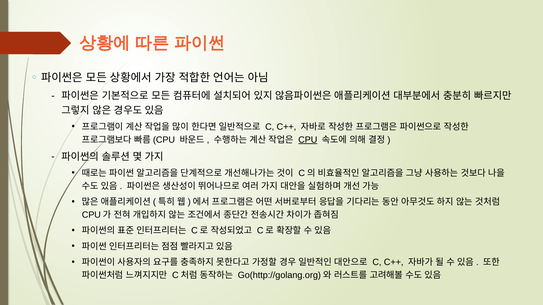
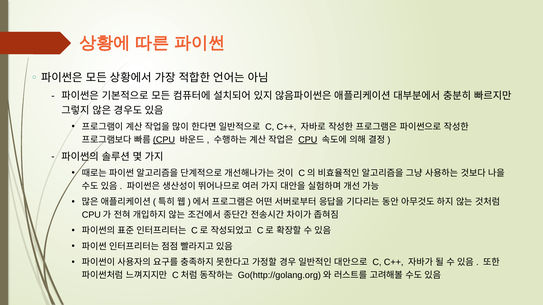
CPU at (164, 140) underline: none -> present
